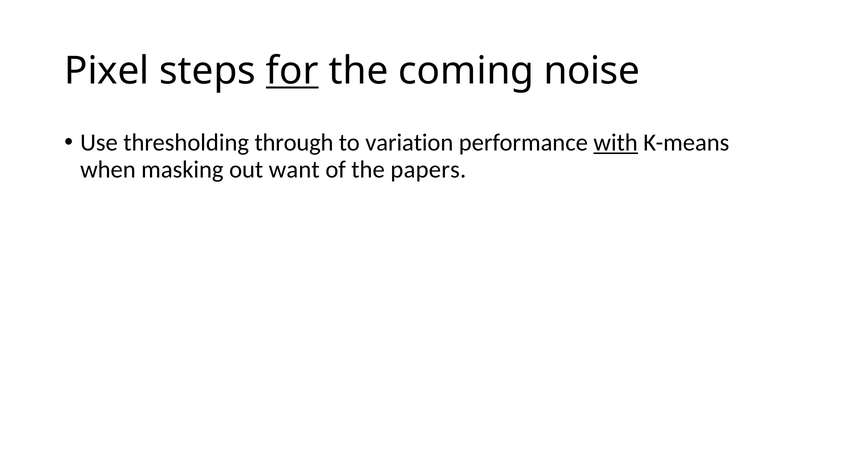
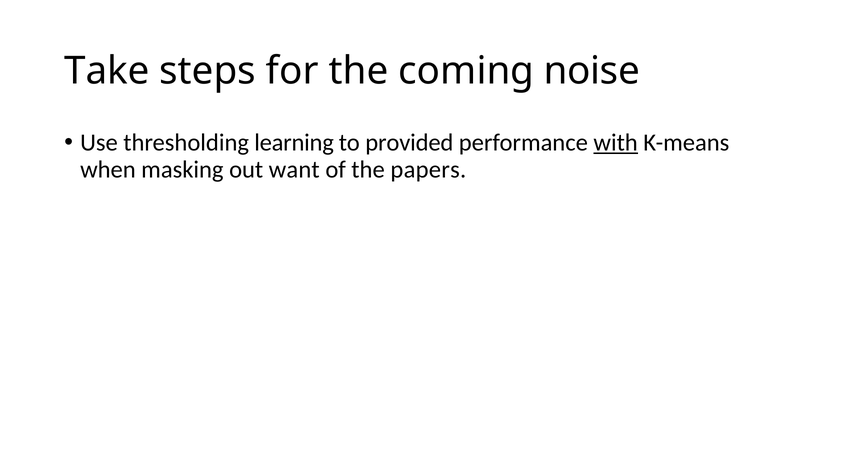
Pixel: Pixel -> Take
for underline: present -> none
through: through -> learning
variation: variation -> provided
